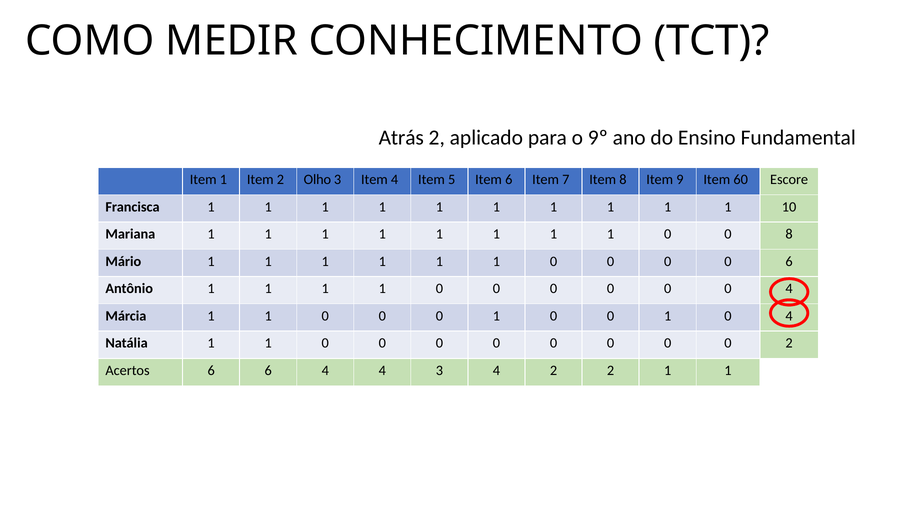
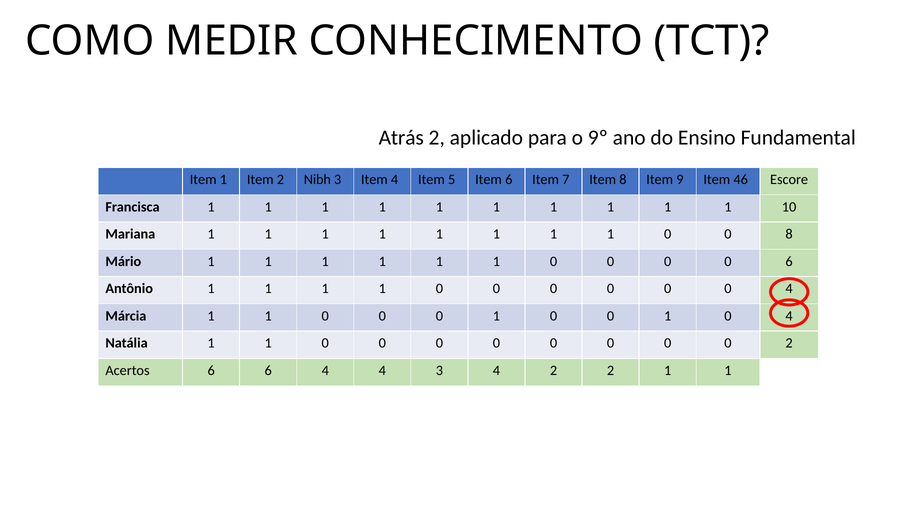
Olho: Olho -> Nibh
60: 60 -> 46
